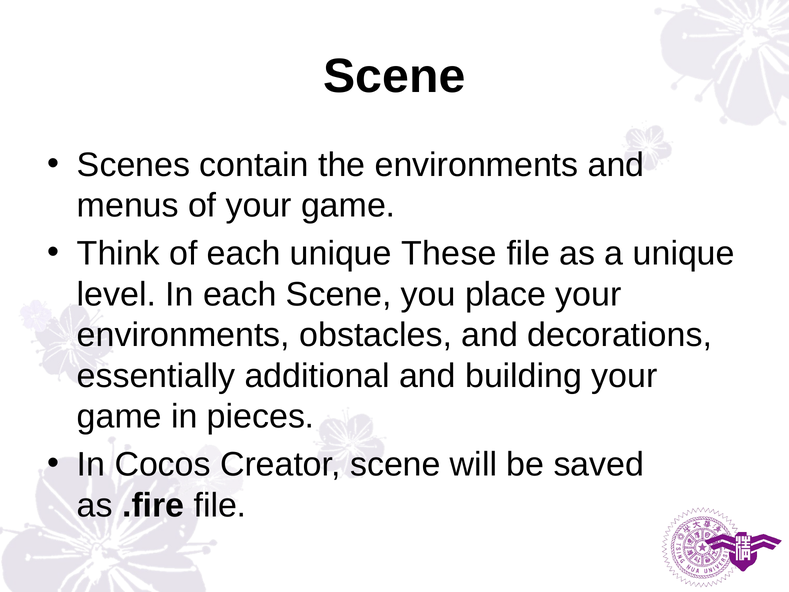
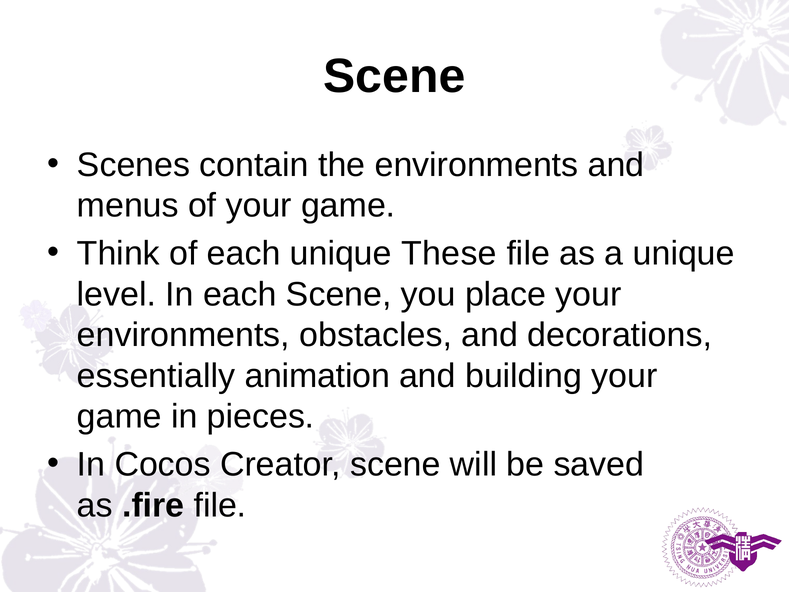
additional: additional -> animation
